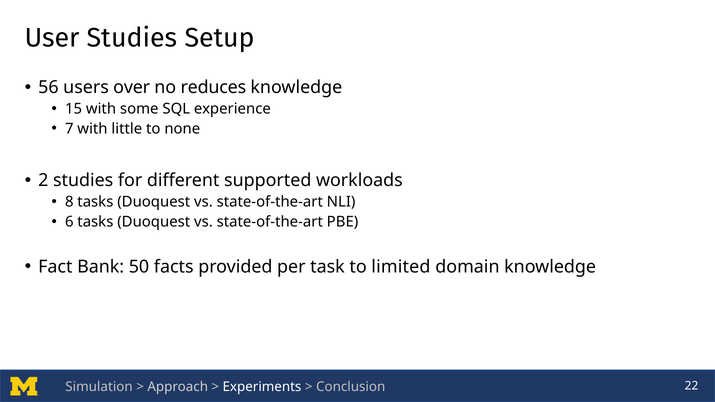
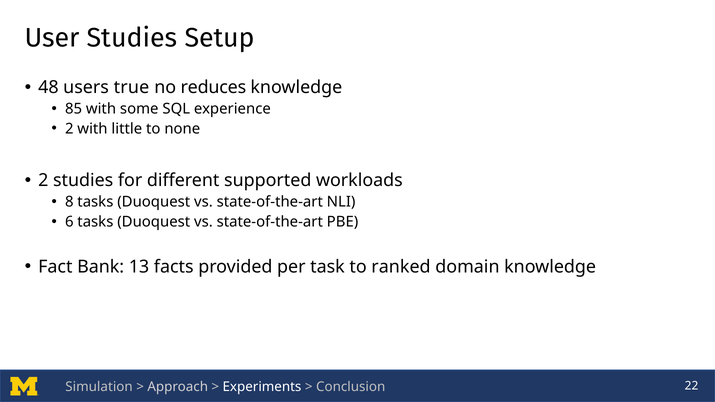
56: 56 -> 48
over: over -> true
15: 15 -> 85
7 at (69, 129): 7 -> 2
50: 50 -> 13
limited: limited -> ranked
